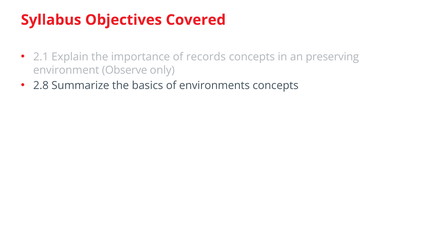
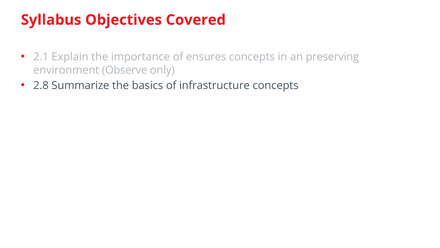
records: records -> ensures
environments: environments -> infrastructure
